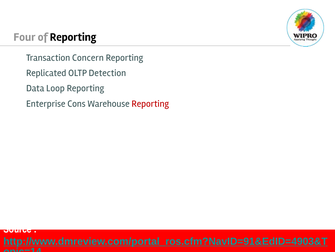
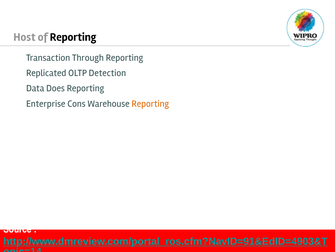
Four: Four -> Host
Concern: Concern -> Through
Loop: Loop -> Does
Reporting at (150, 103) colour: red -> orange
